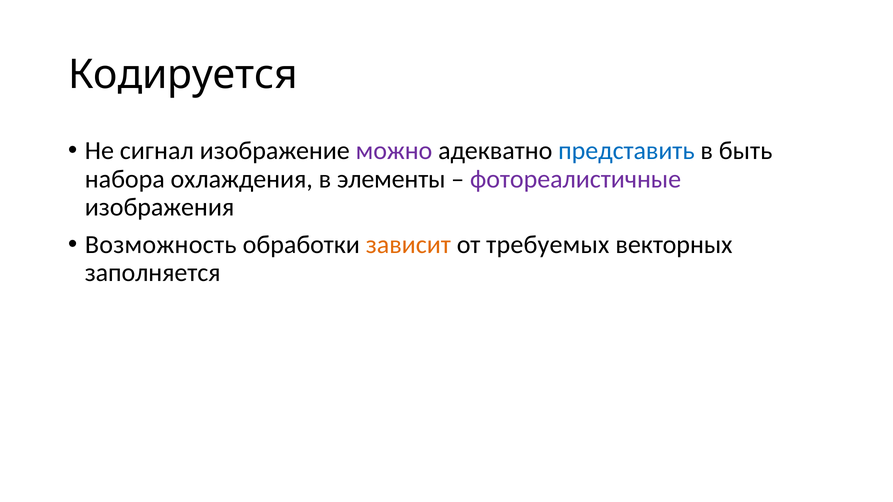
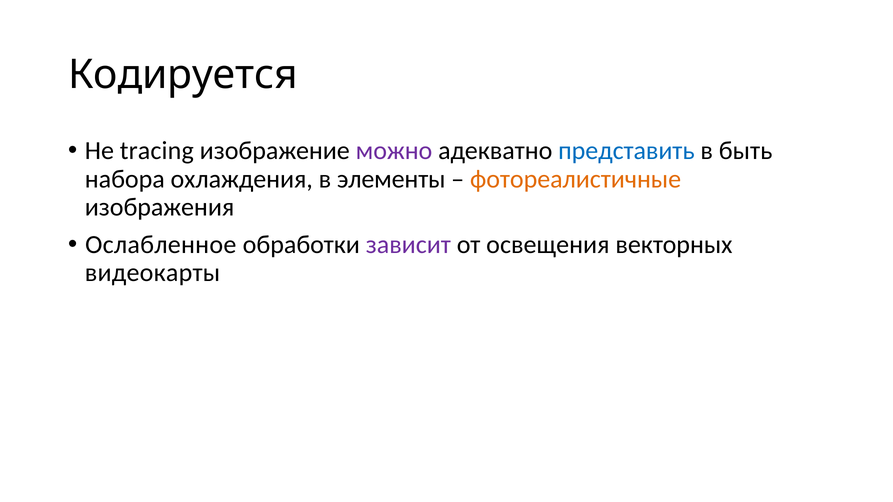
сигнал: сигнал -> tracing
фотореалистичные colour: purple -> orange
Возможность: Возможность -> Ослабленное
зависит colour: orange -> purple
требуемых: требуемых -> освещения
заполняется: заполняется -> видеокарты
